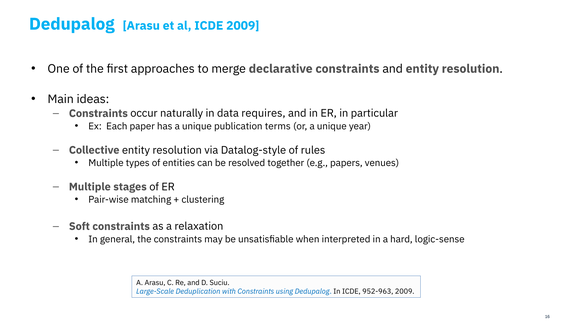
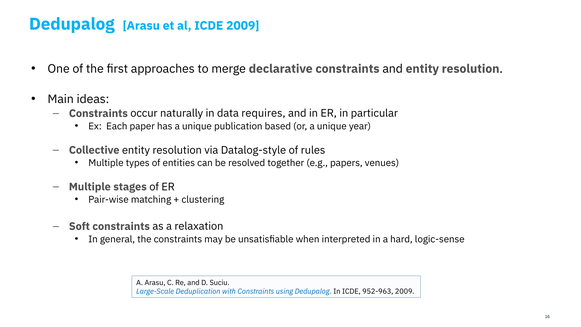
terms: terms -> based
